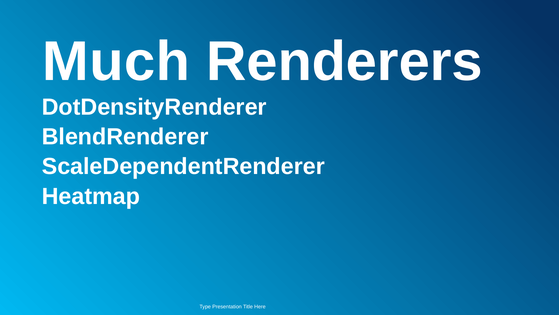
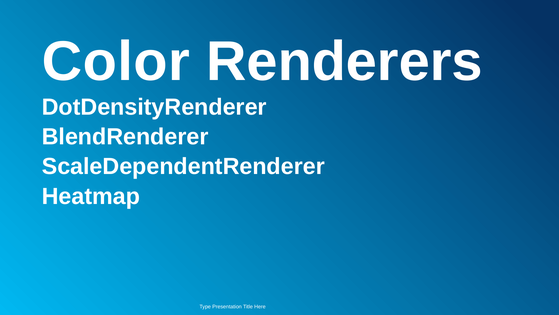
Much: Much -> Color
